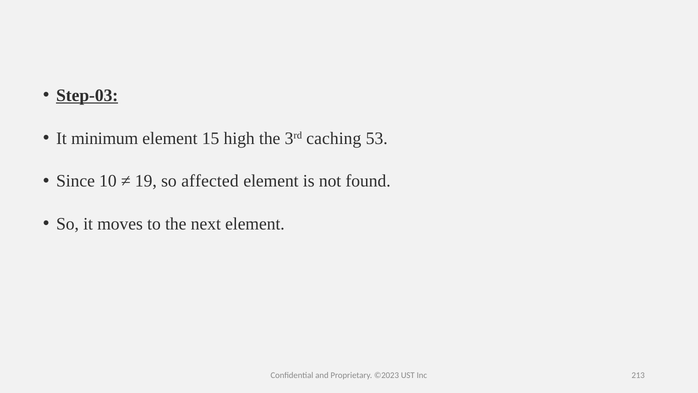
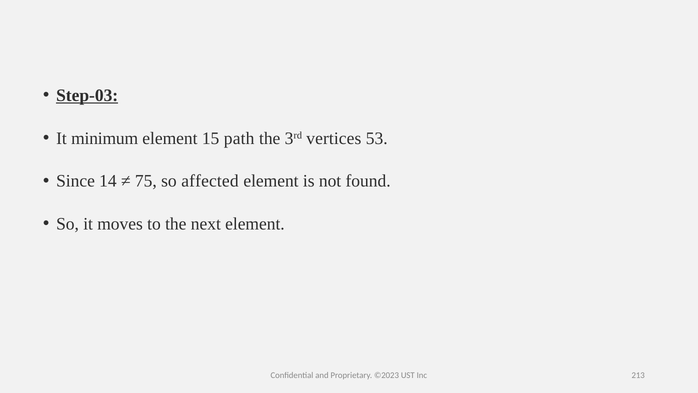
high: high -> path
caching: caching -> vertices
10: 10 -> 14
19: 19 -> 75
